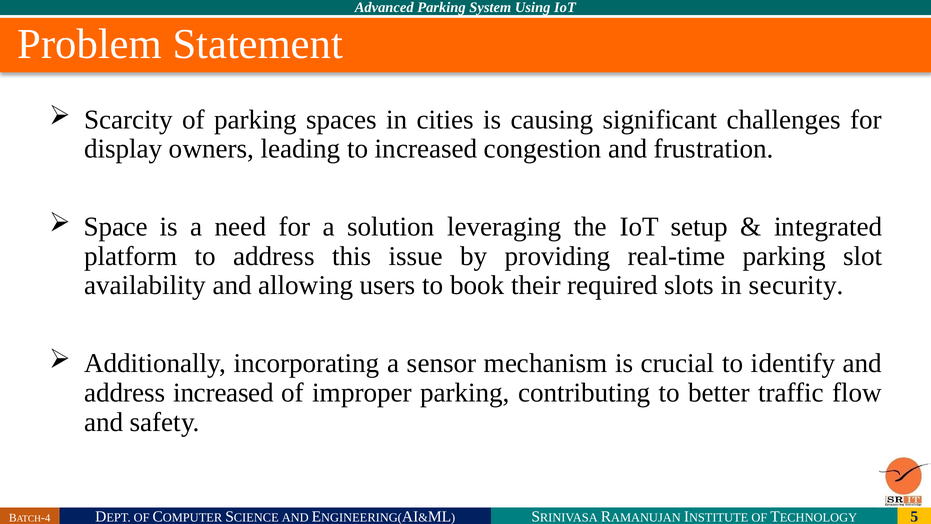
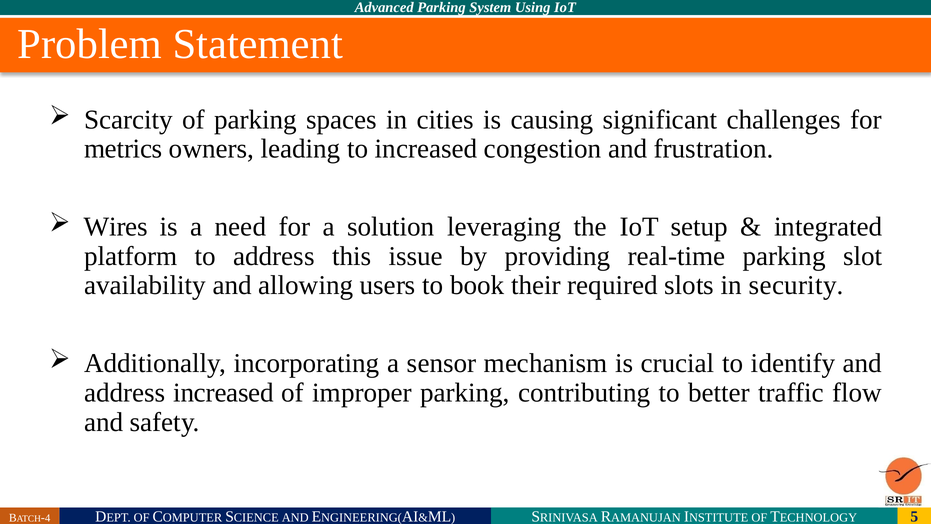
display: display -> metrics
Space: Space -> Wires
